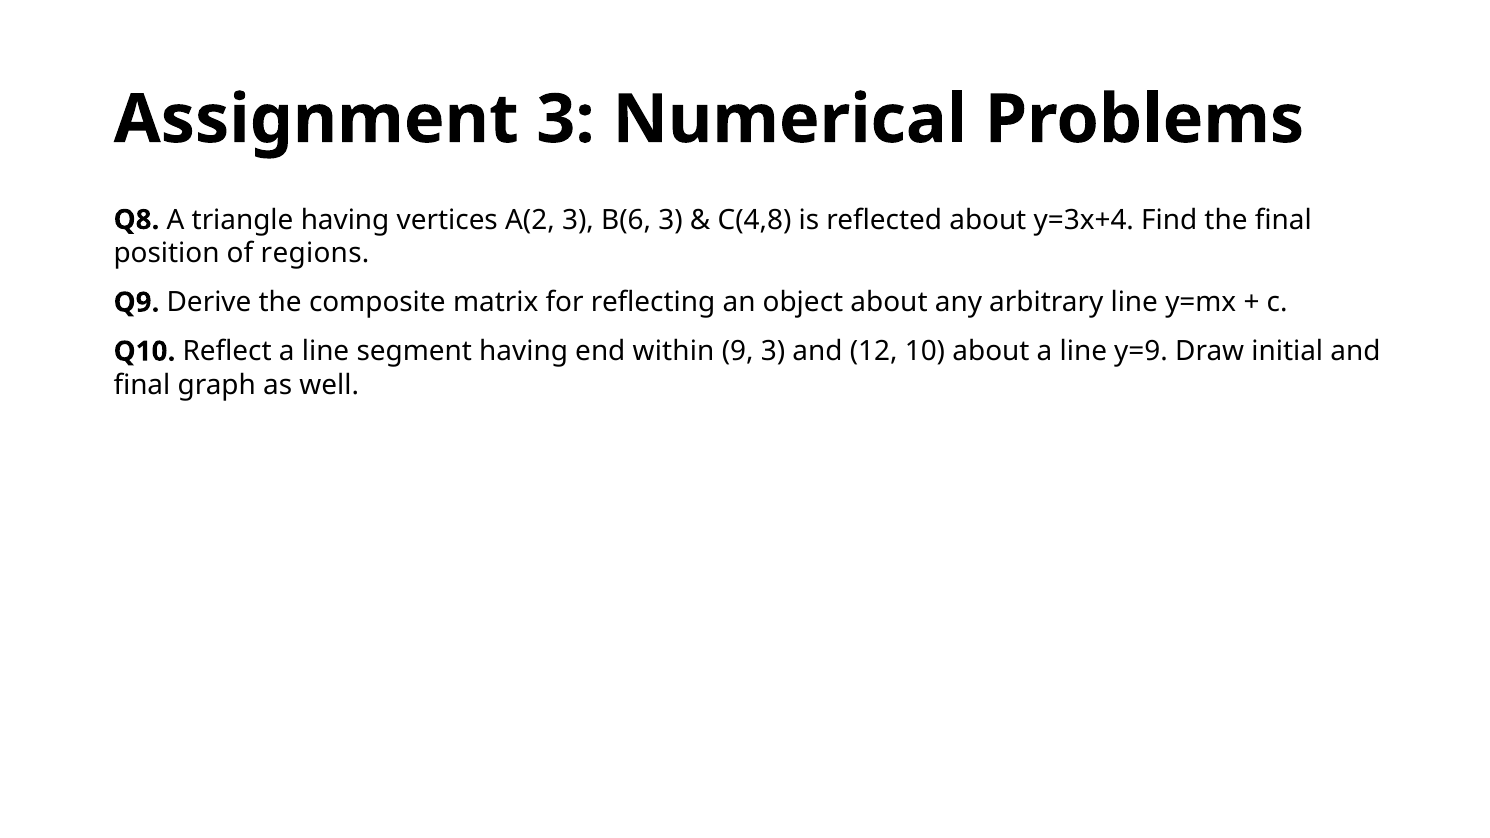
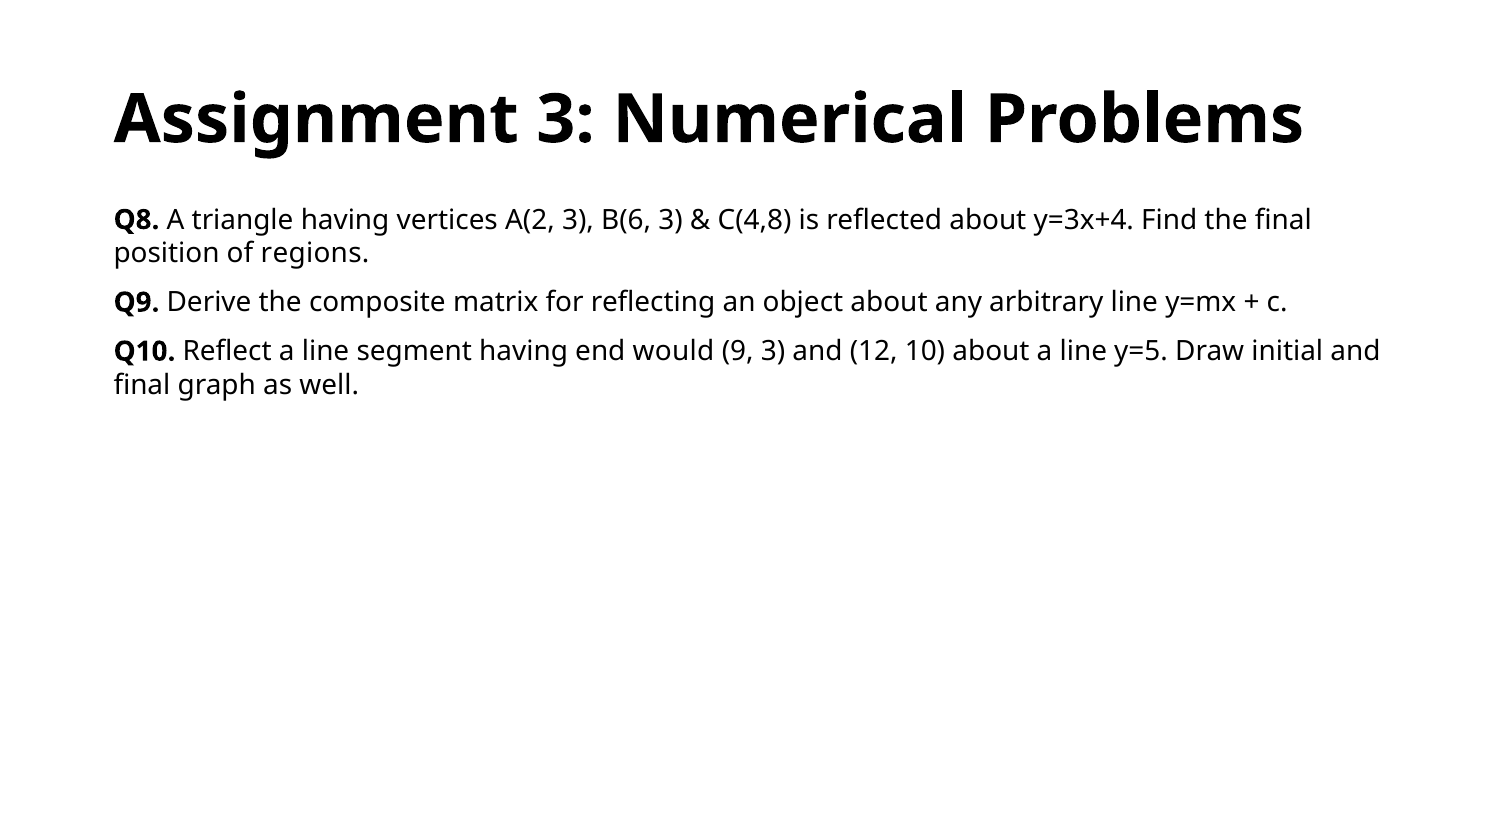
within: within -> would
y=9: y=9 -> y=5
